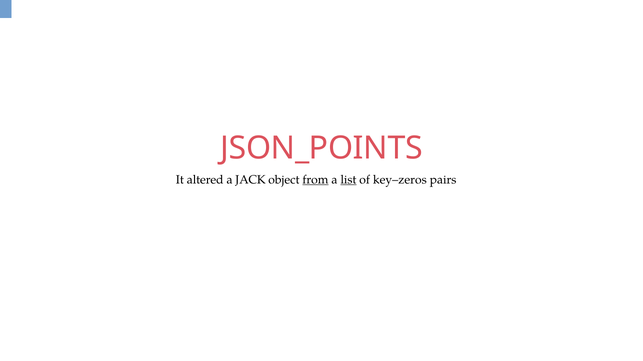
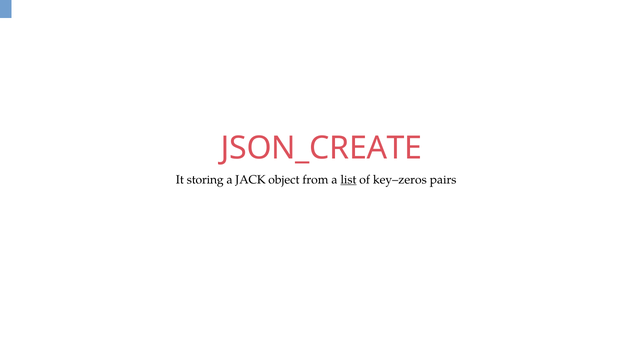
JSON_POINTS: JSON_POINTS -> JSON_CREATE
altered: altered -> storing
from underline: present -> none
